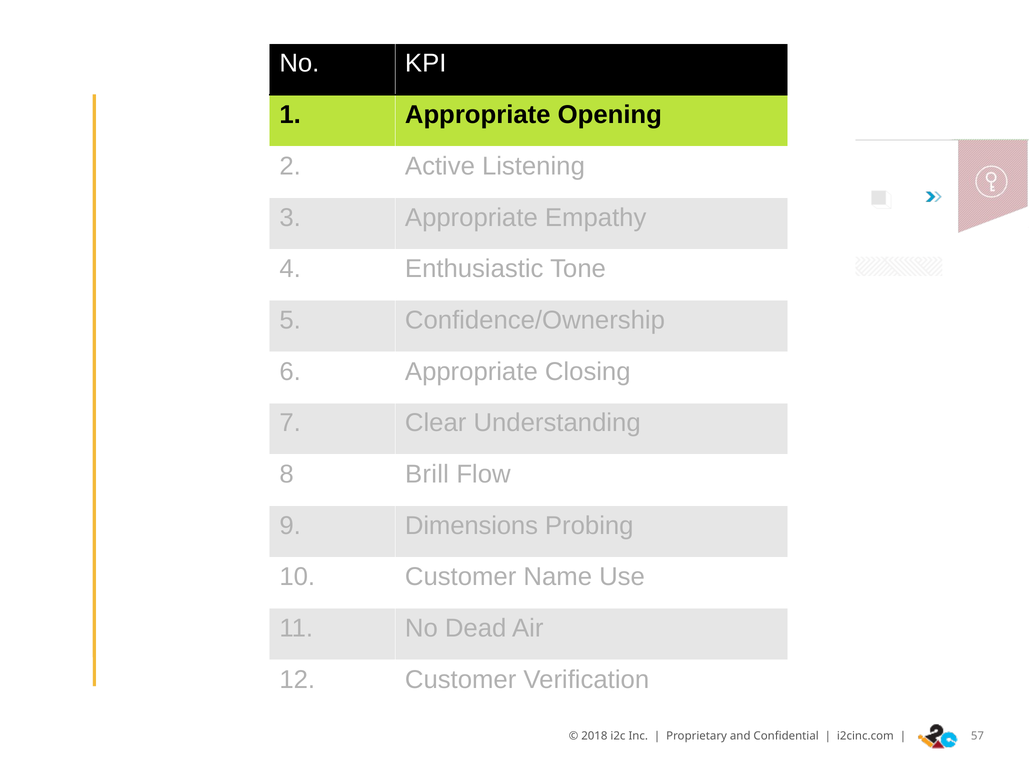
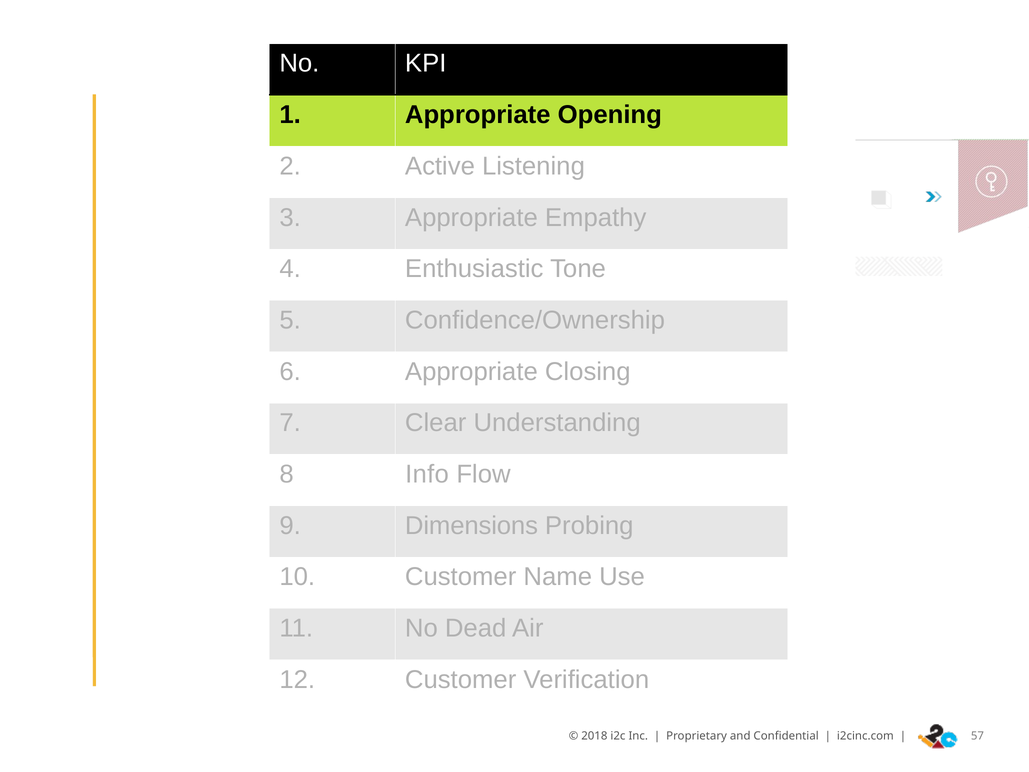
Brill: Brill -> Info
